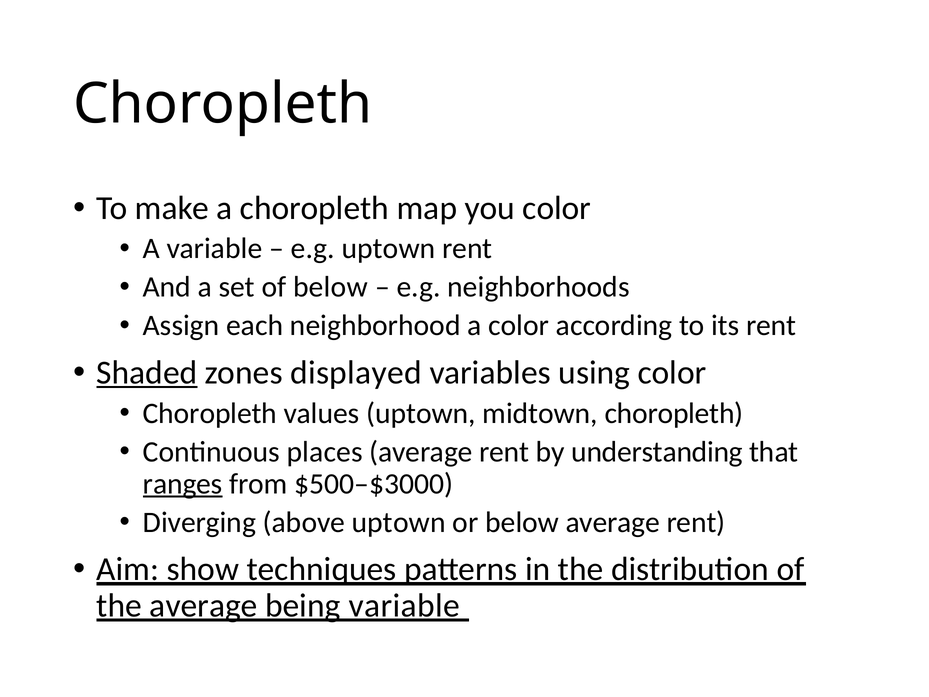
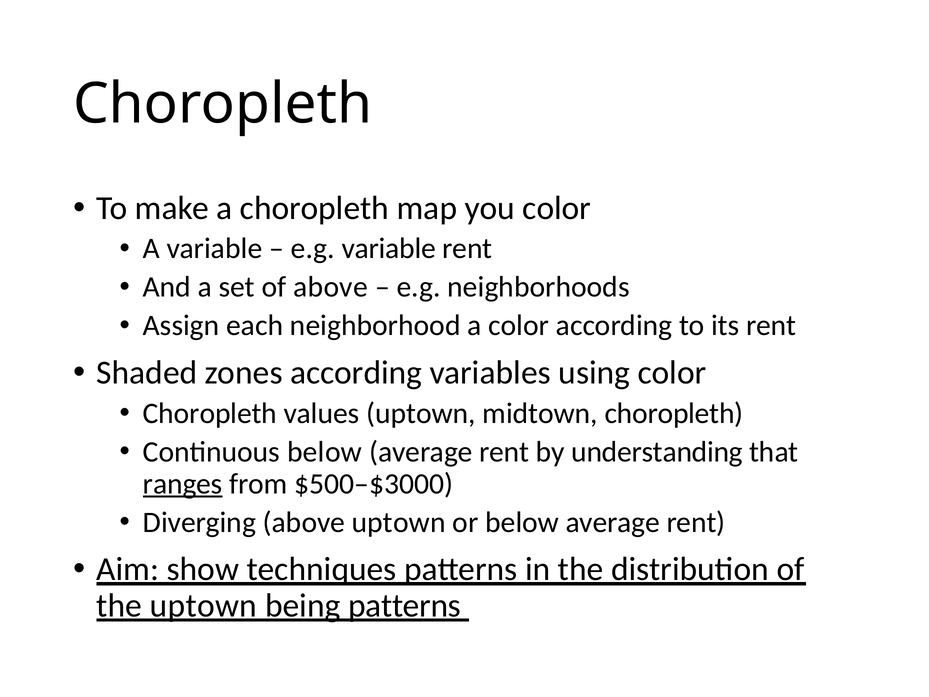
e.g uptown: uptown -> variable
of below: below -> above
Shaded underline: present -> none
zones displayed: displayed -> according
Continuous places: places -> below
the average: average -> uptown
being variable: variable -> patterns
